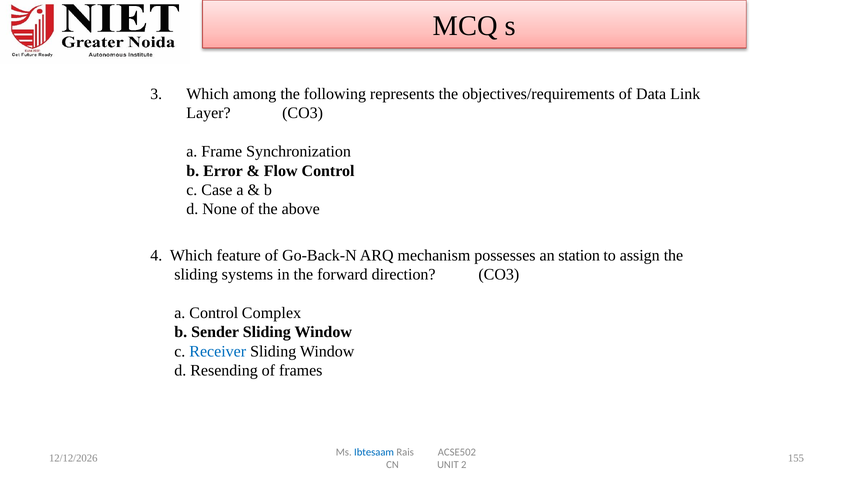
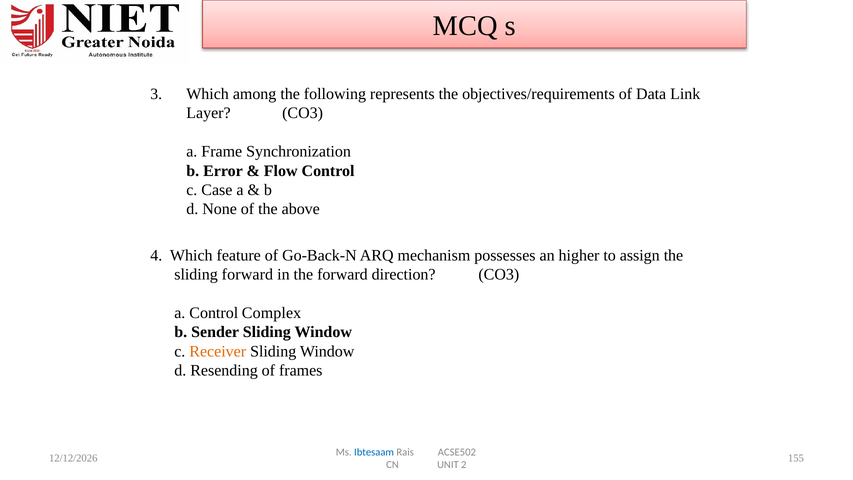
station: station -> higher
sliding systems: systems -> forward
Receiver colour: blue -> orange
